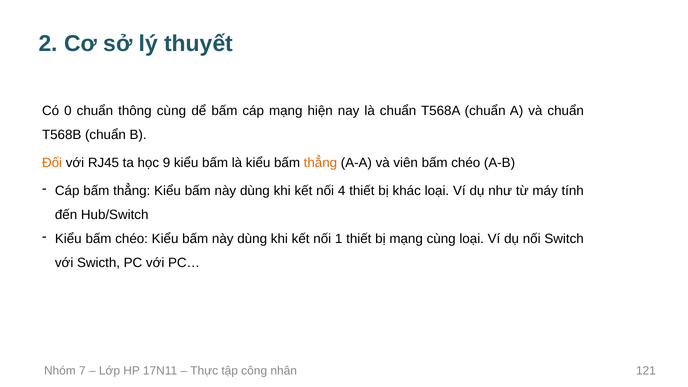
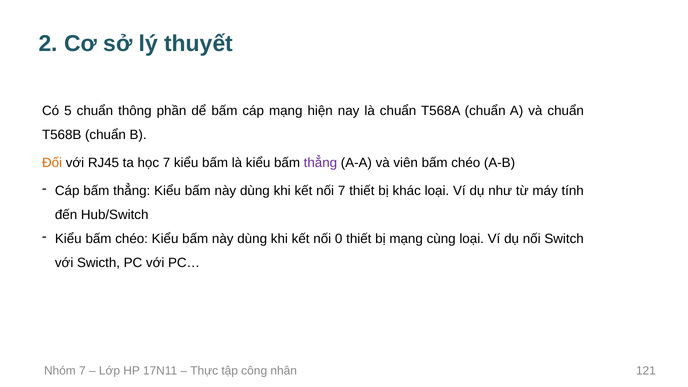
0: 0 -> 5
thông cùng: cùng -> phần
học 9: 9 -> 7
thẳng at (320, 163) colour: orange -> purple
nối 4: 4 -> 7
1: 1 -> 0
